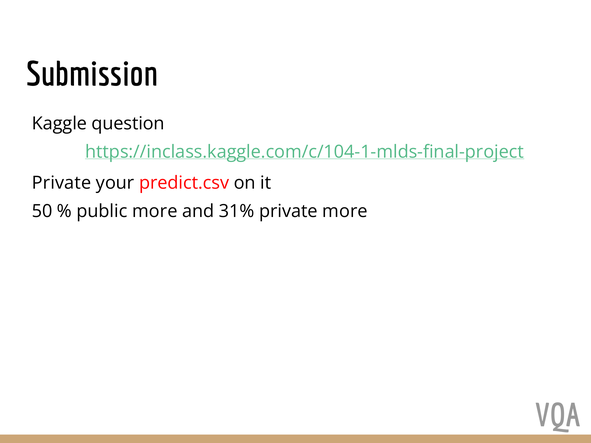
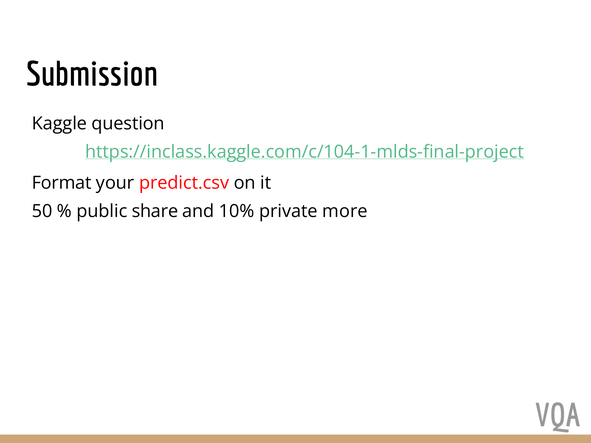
Private at (62, 183): Private -> Format
public more: more -> share
31%: 31% -> 10%
